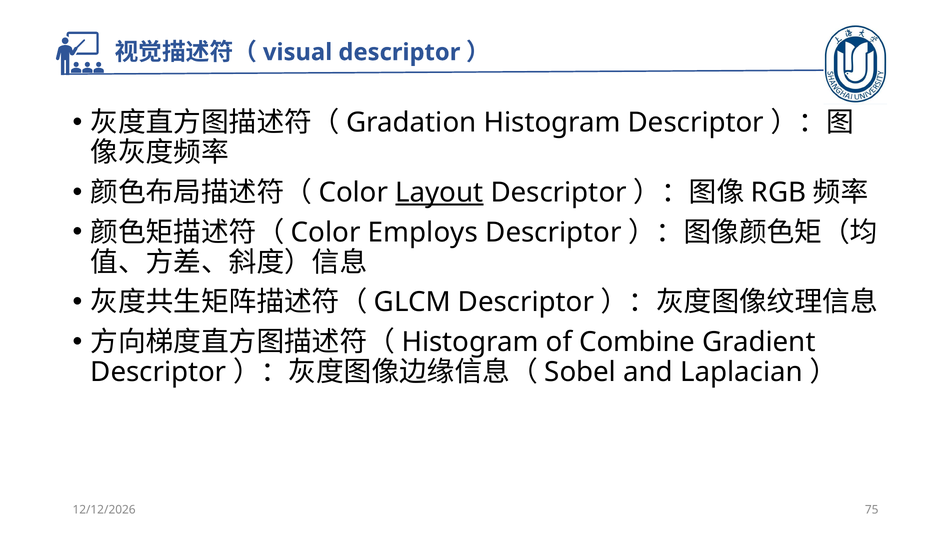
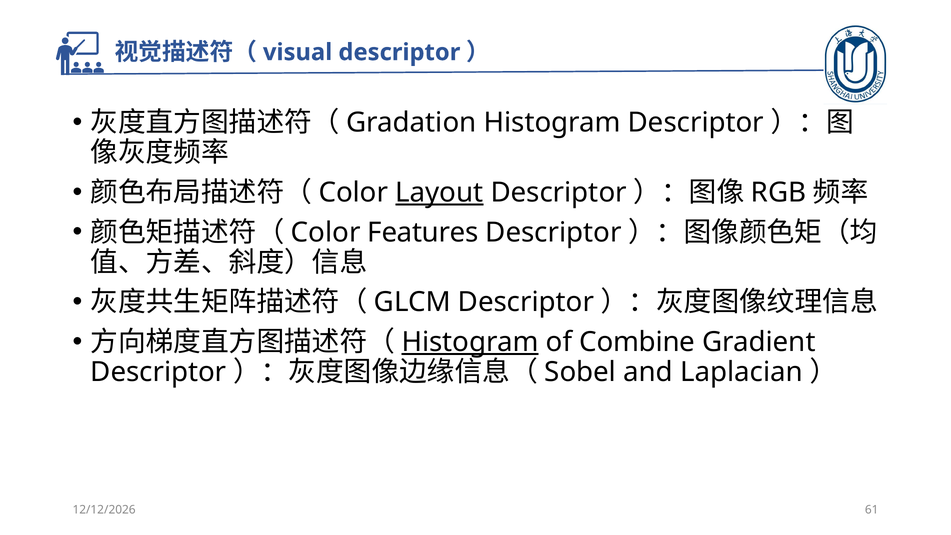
Employs: Employs -> Features
Histogram at (470, 342) underline: none -> present
75: 75 -> 61
